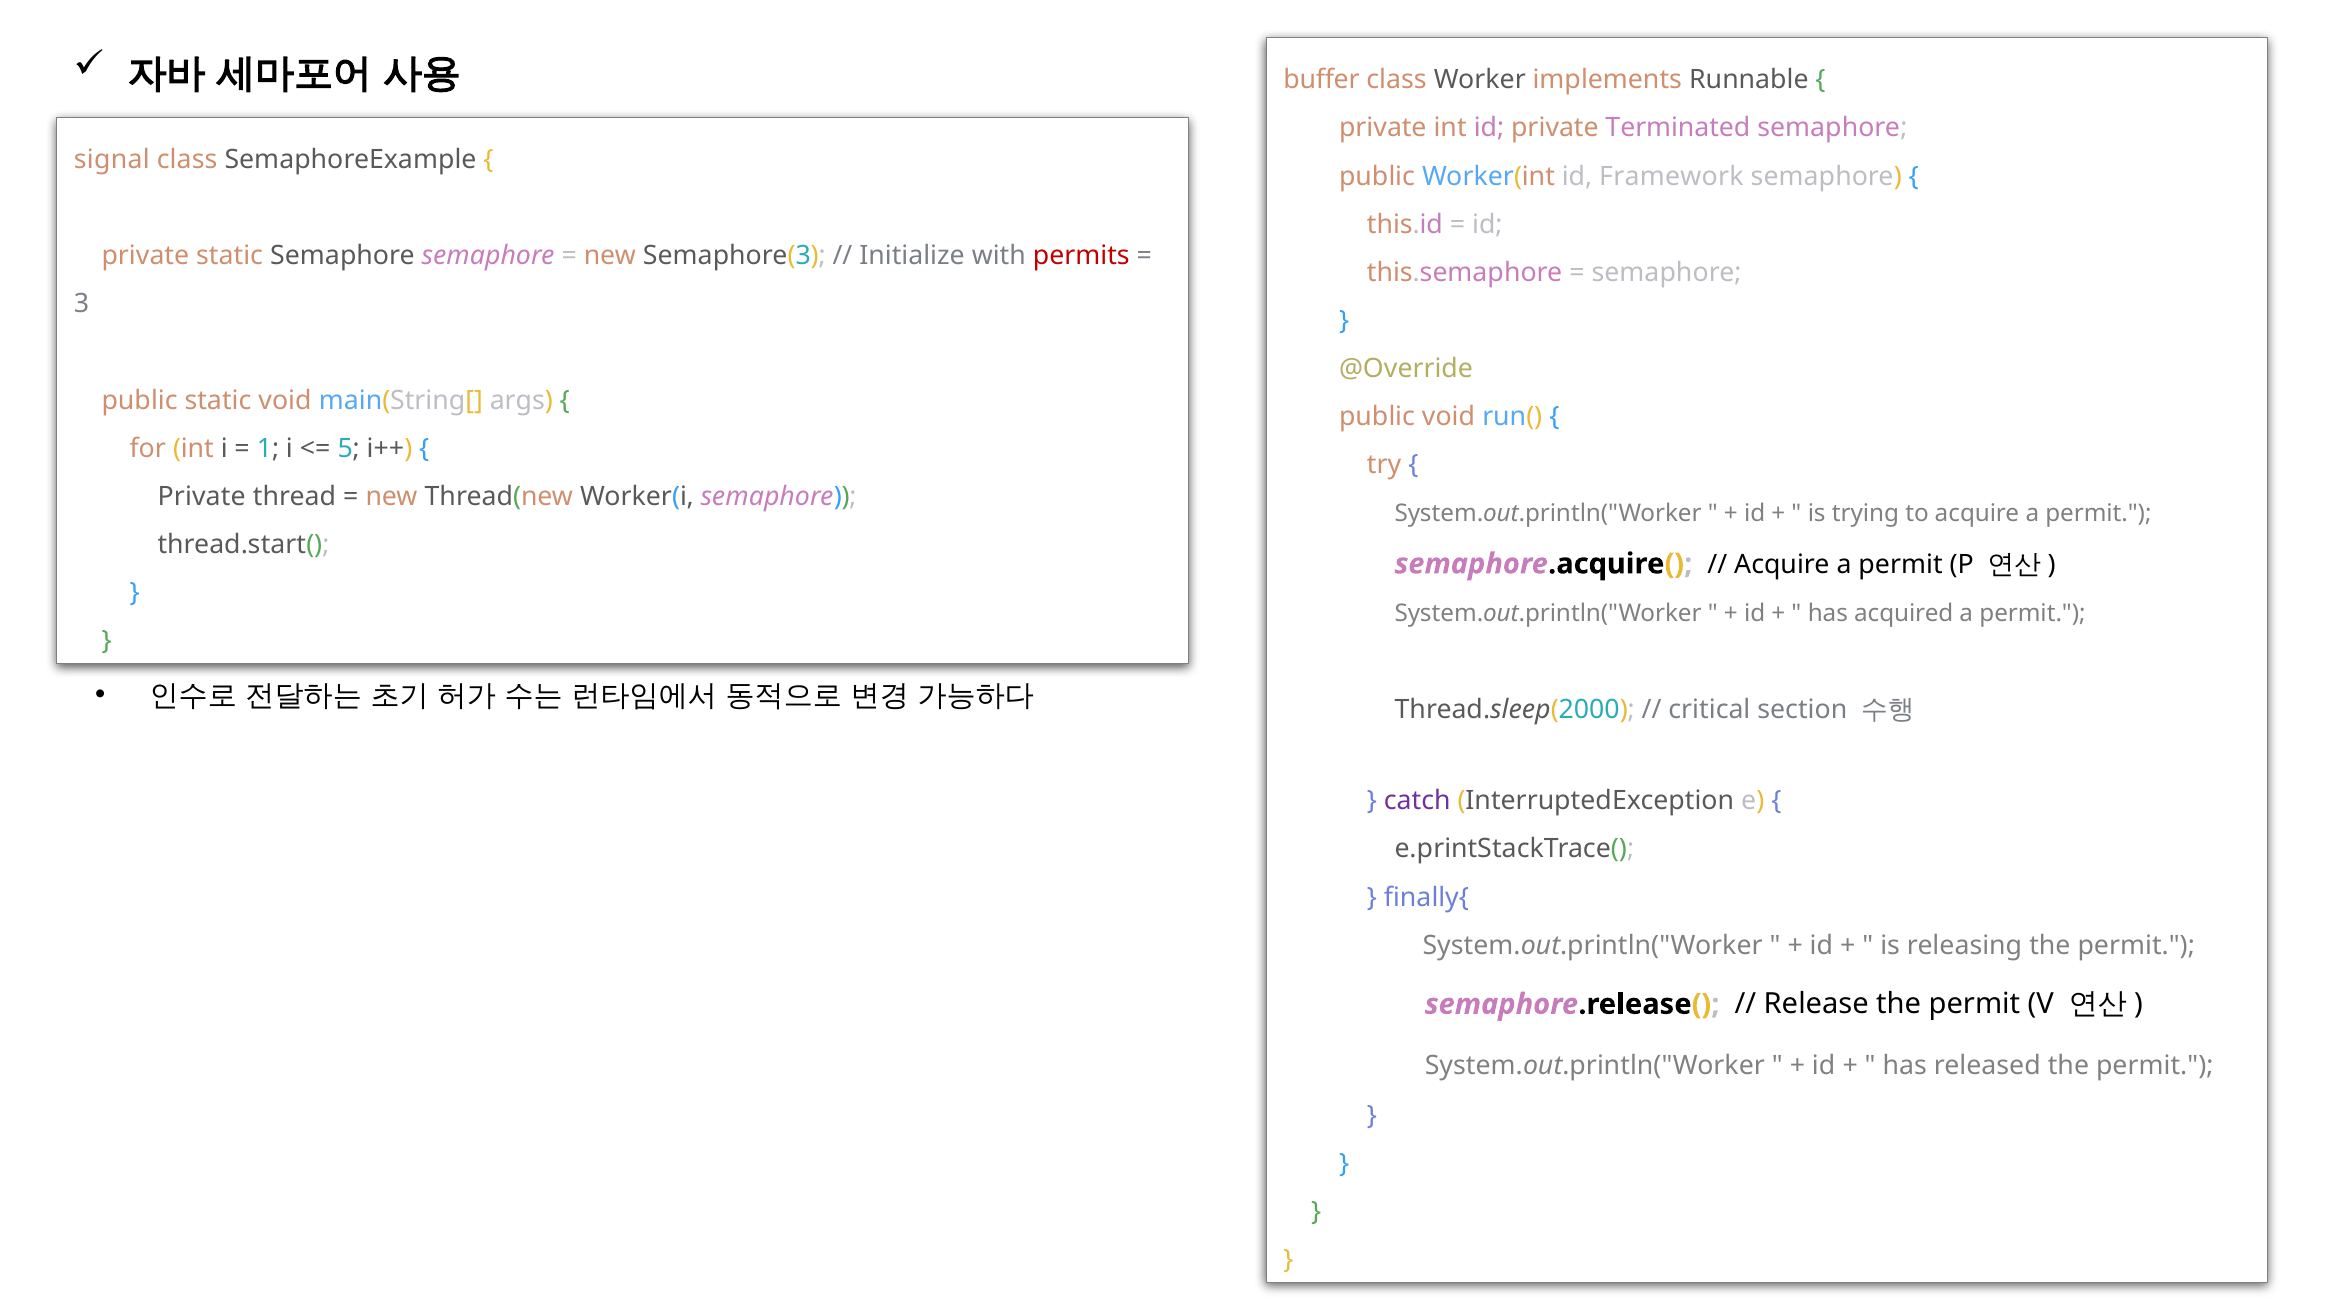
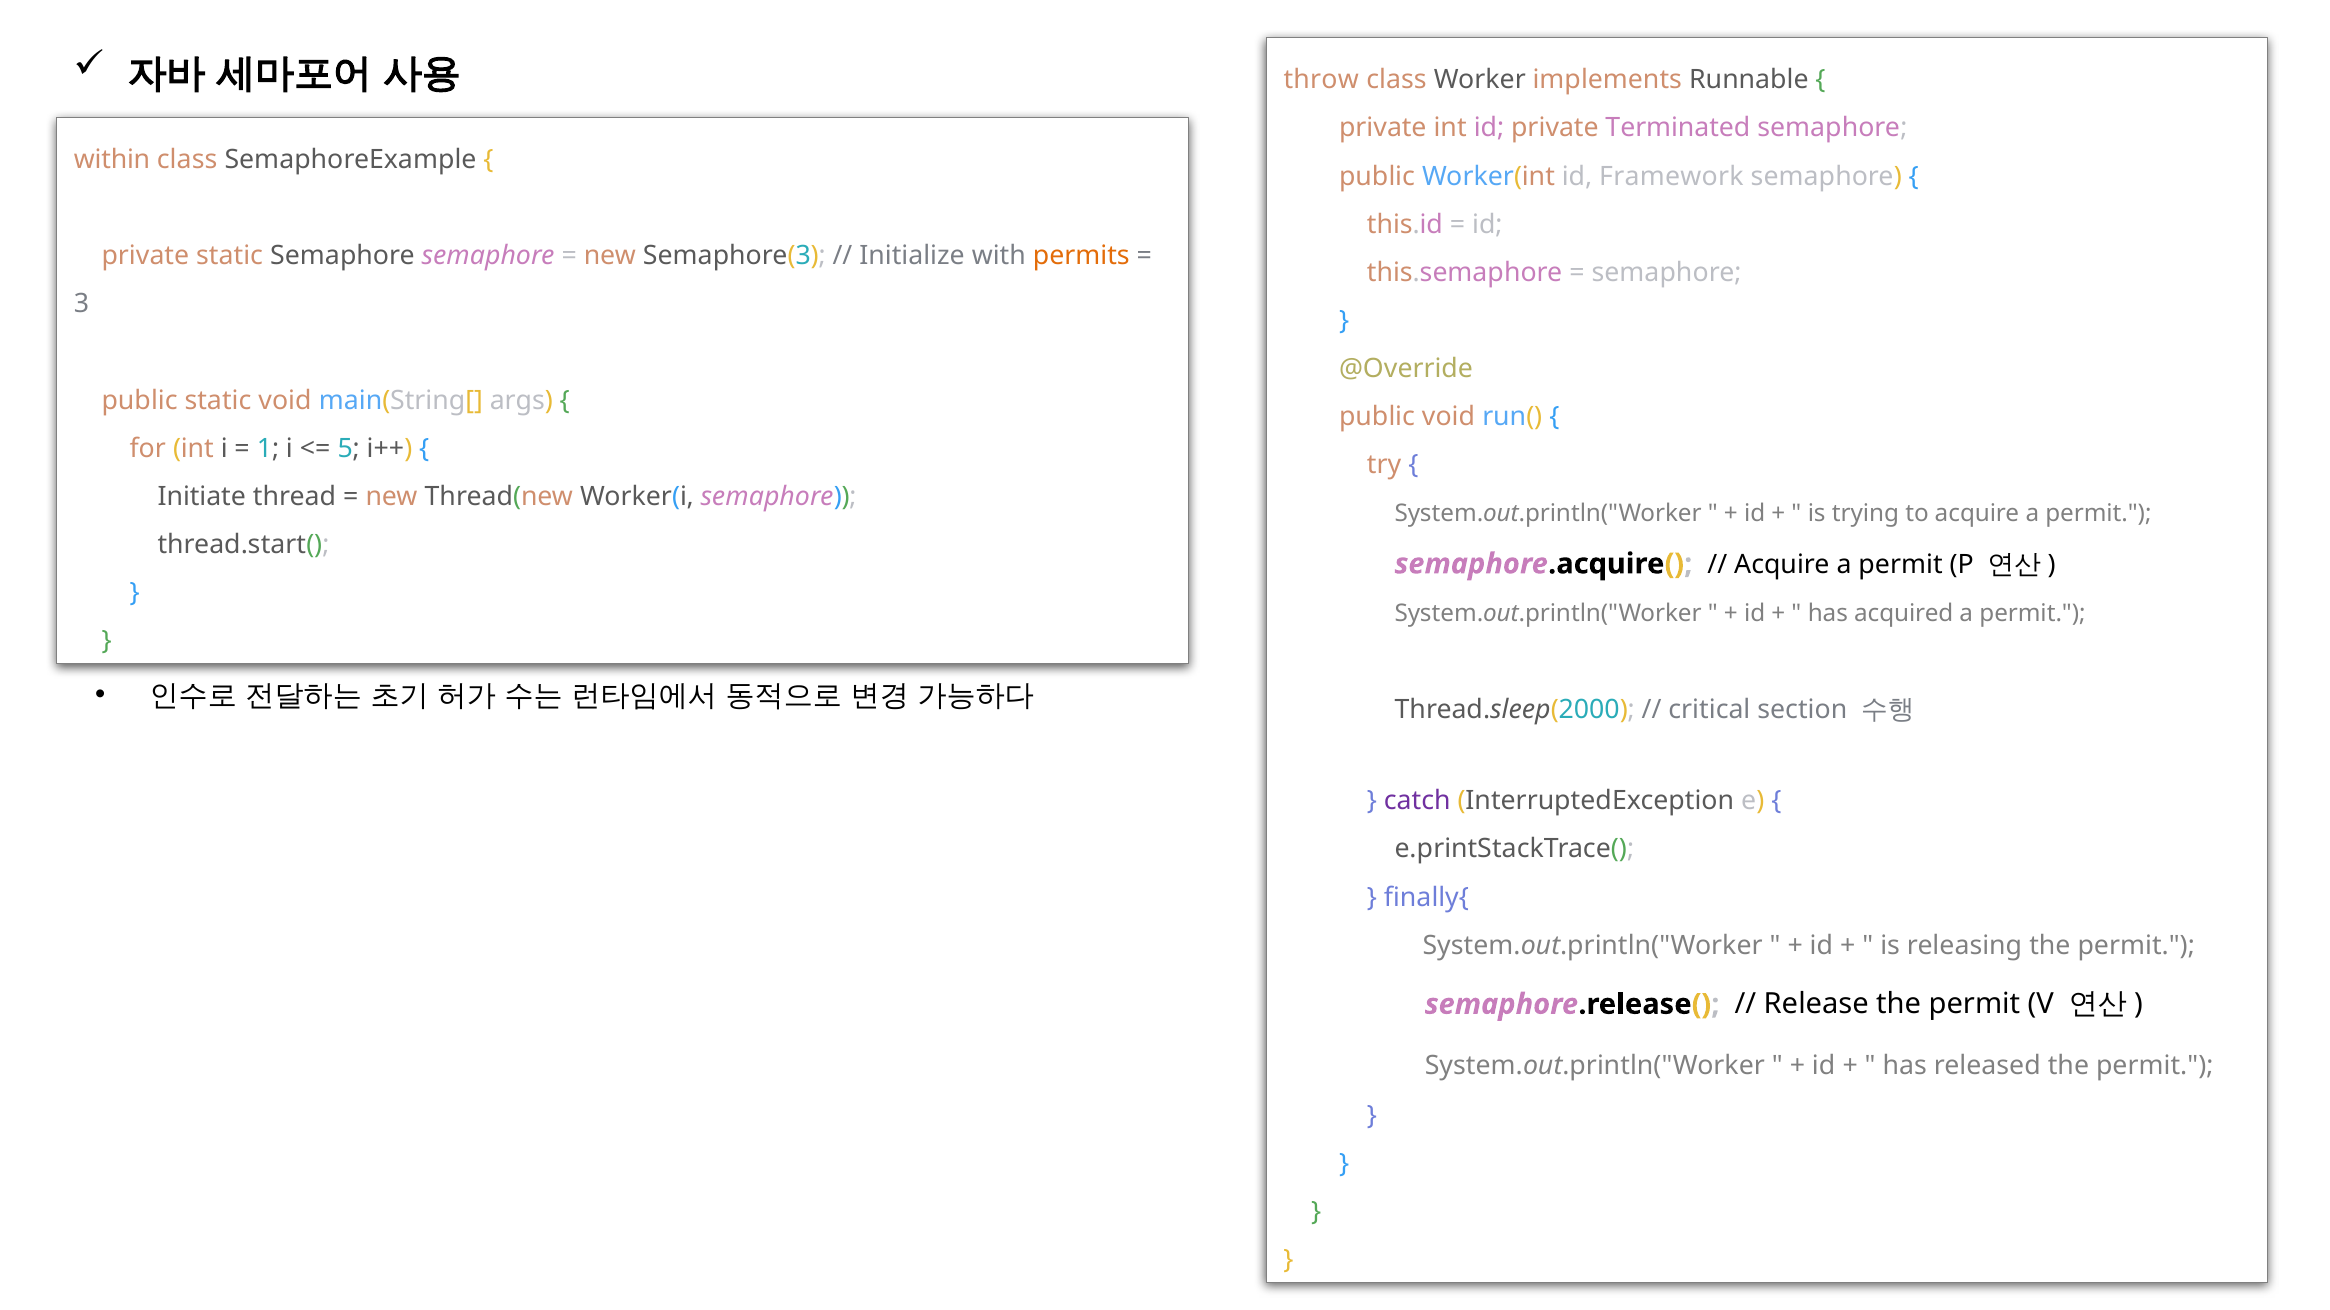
buffer: buffer -> throw
signal: signal -> within
permits colour: red -> orange
Private at (202, 497): Private -> Initiate
